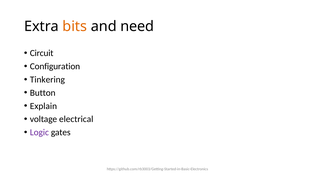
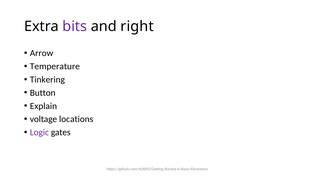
bits colour: orange -> purple
need: need -> right
Circuit: Circuit -> Arrow
Configuration: Configuration -> Temperature
electrical: electrical -> locations
